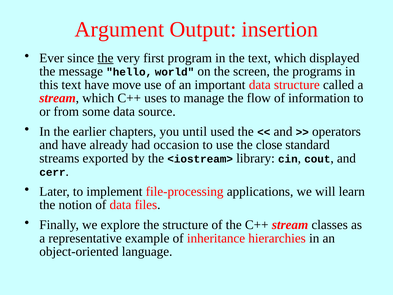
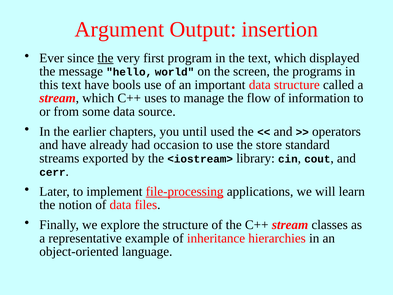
move: move -> bools
close: close -> store
file-processing underline: none -> present
